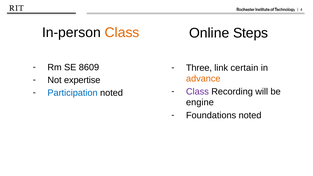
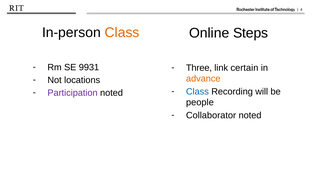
8609: 8609 -> 9931
expertise: expertise -> locations
Class at (197, 92) colour: purple -> blue
Participation colour: blue -> purple
engine: engine -> people
Foundations: Foundations -> Collaborator
